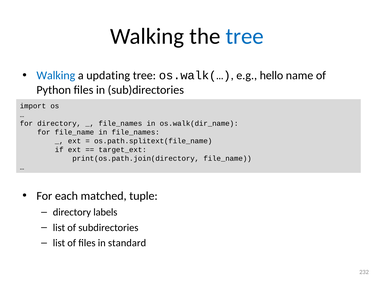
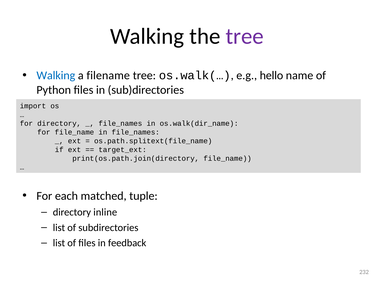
tree at (245, 36) colour: blue -> purple
updating: updating -> filename
labels: labels -> inline
standard: standard -> feedback
